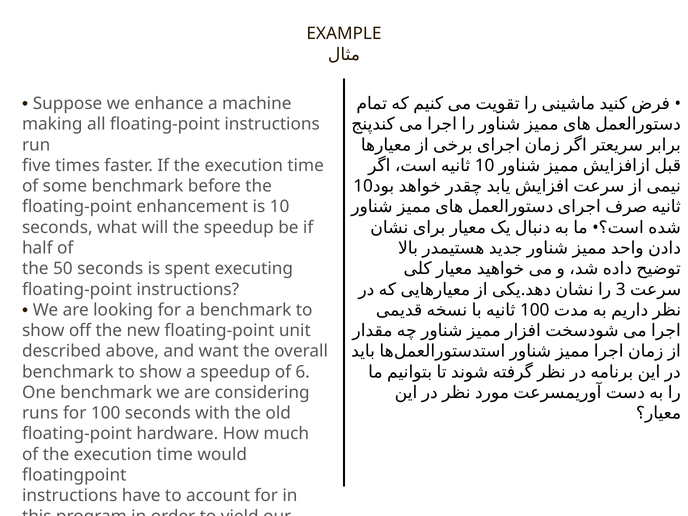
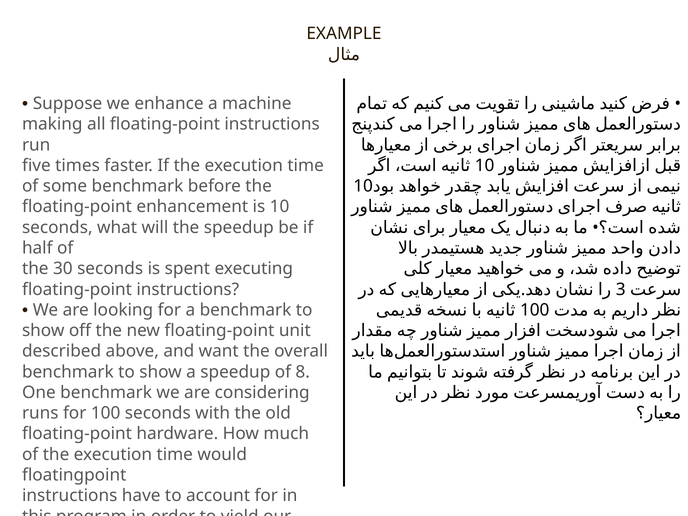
50: 50 -> 30
6: 6 -> 8
